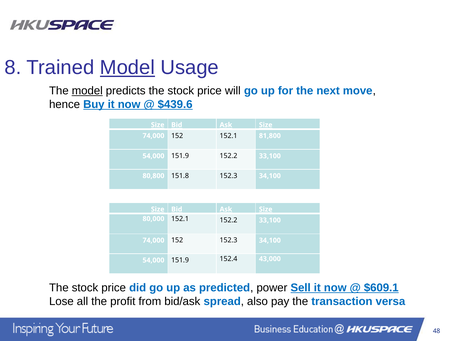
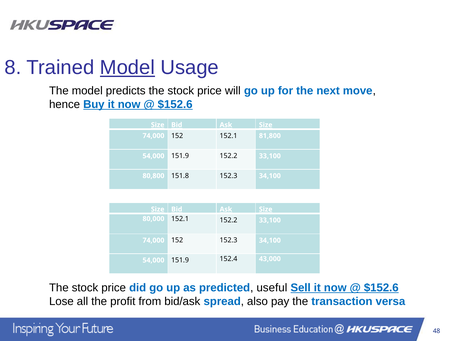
model at (87, 91) underline: present -> none
$439.6 at (175, 104): $439.6 -> $152.6
power: power -> useful
$609.1 at (381, 287): $609.1 -> $152.6
